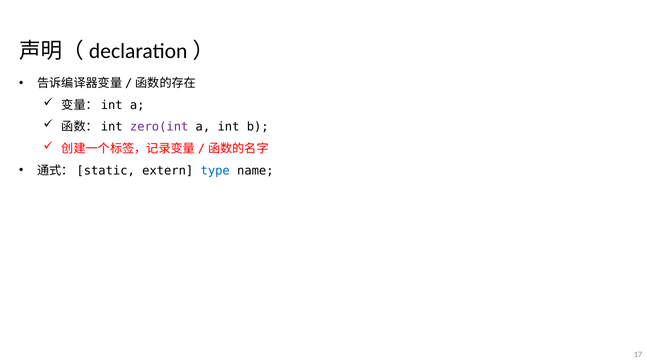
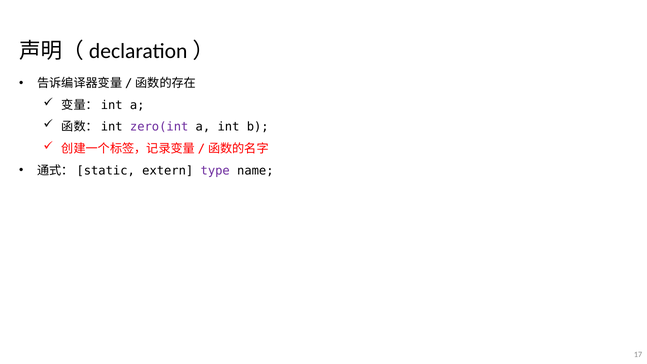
type colour: blue -> purple
